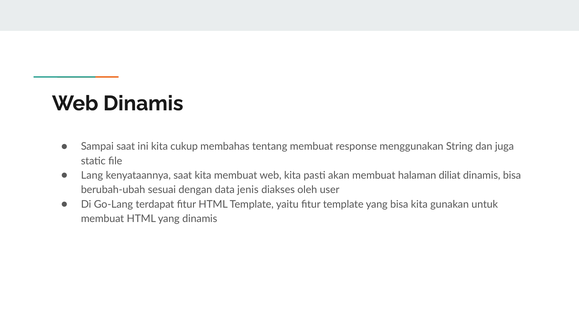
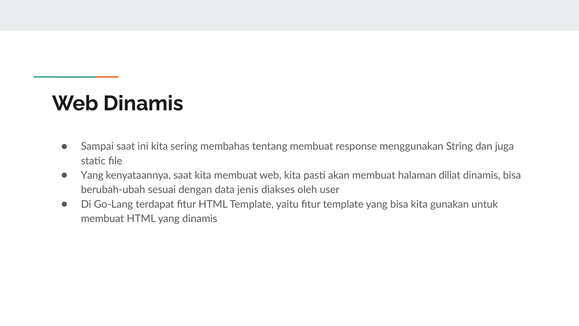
cukup: cukup -> sering
Lang at (92, 175): Lang -> Yang
